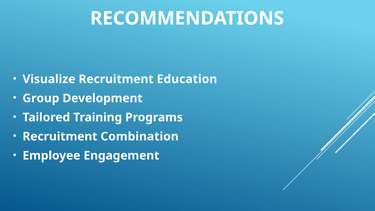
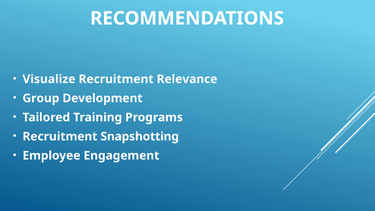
Education: Education -> Relevance
Combination: Combination -> Snapshotting
